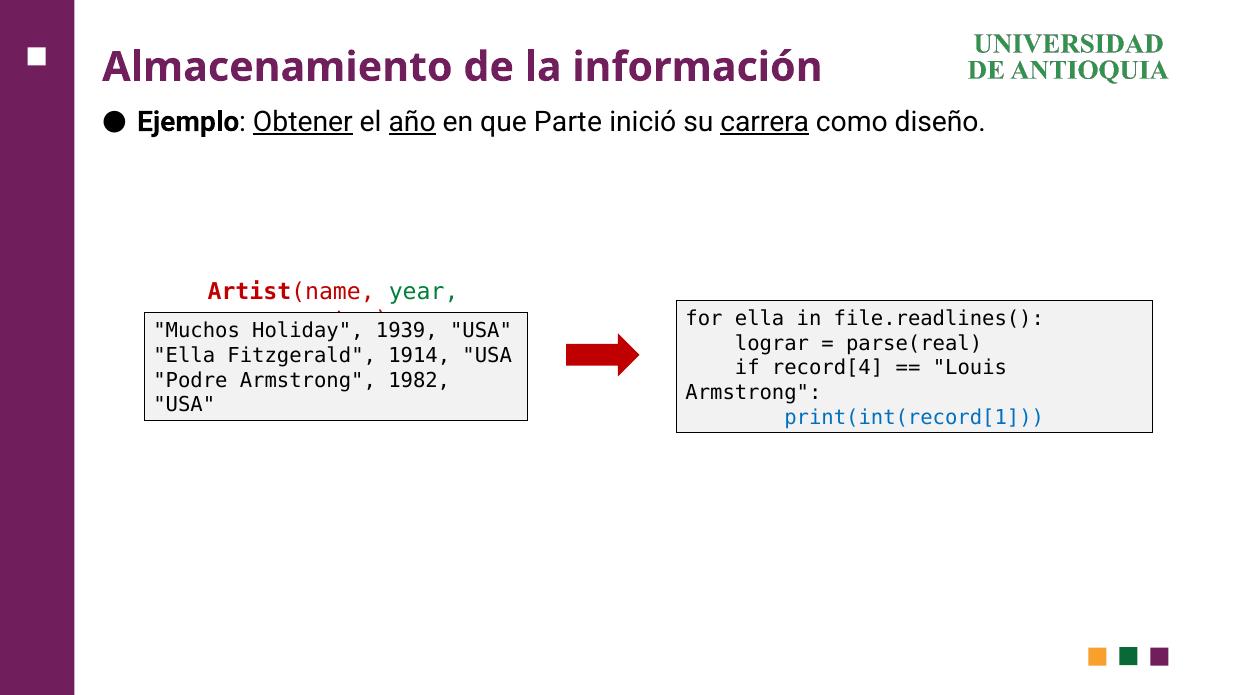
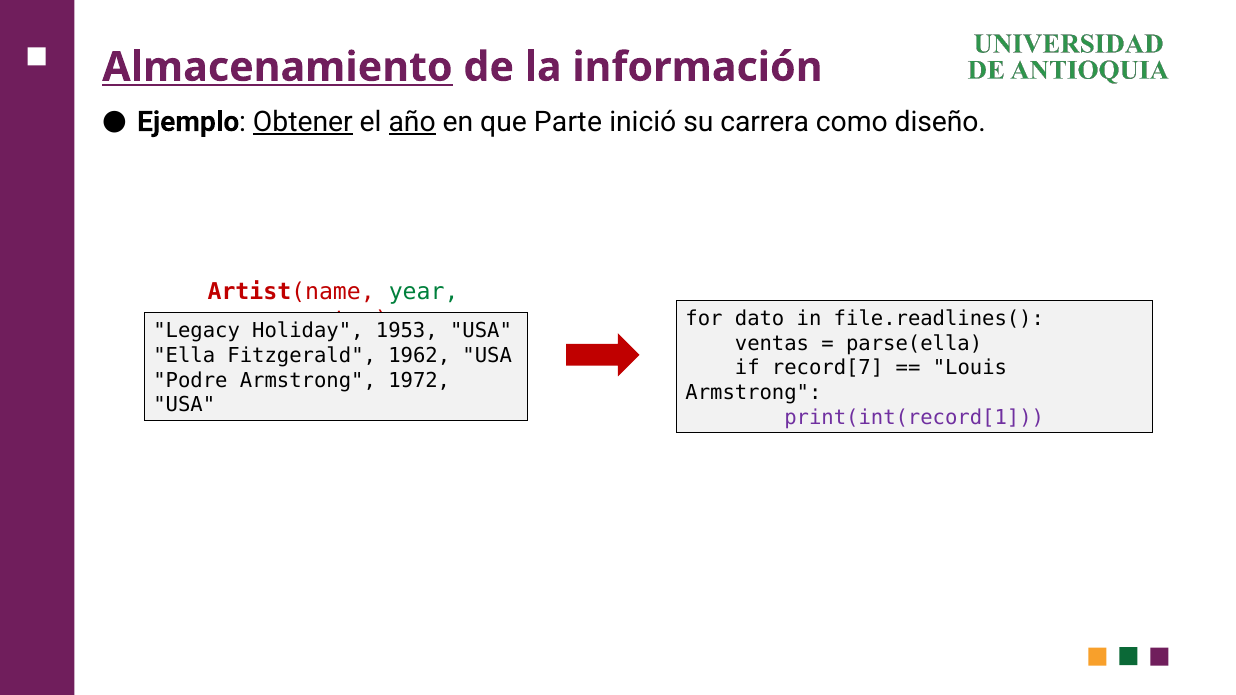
Almacenamiento underline: none -> present
carrera underline: present -> none
for ella: ella -> dato
Muchos: Muchos -> Legacy
1939: 1939 -> 1953
lograr: lograr -> ventas
parse(real: parse(real -> parse(ella
1914: 1914 -> 1962
record[4: record[4 -> record[7
1982: 1982 -> 1972
print(int(record[1 colour: blue -> purple
